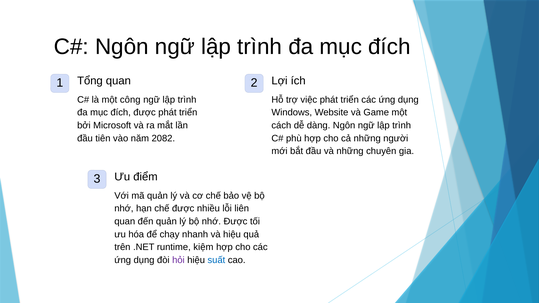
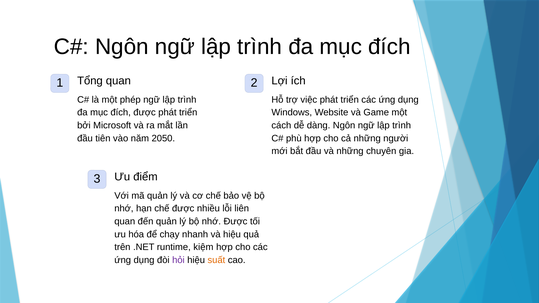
công: công -> phép
2082: 2082 -> 2050
suất colour: blue -> orange
